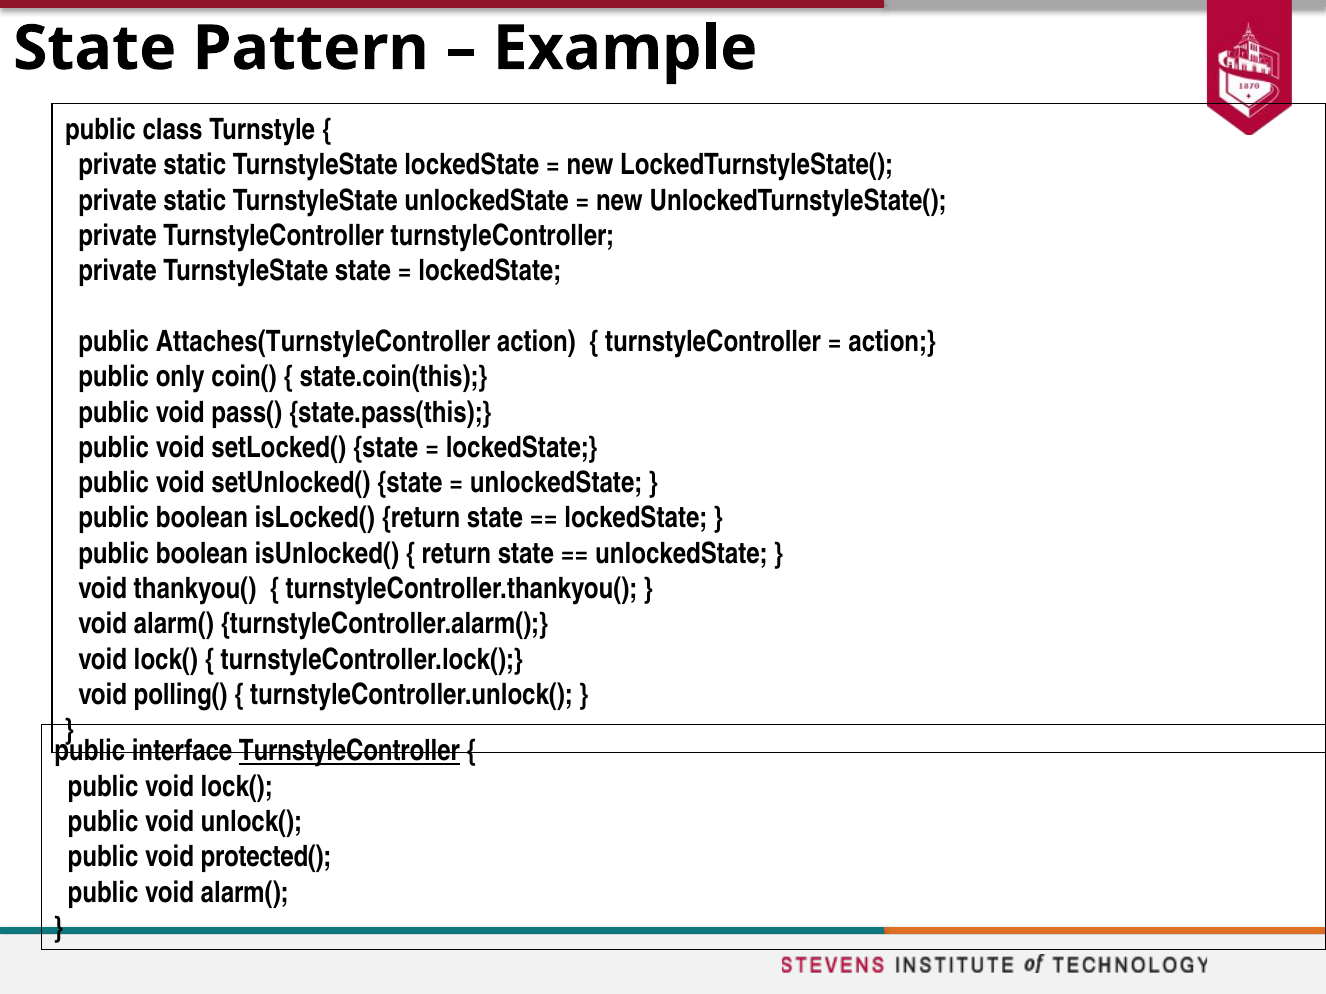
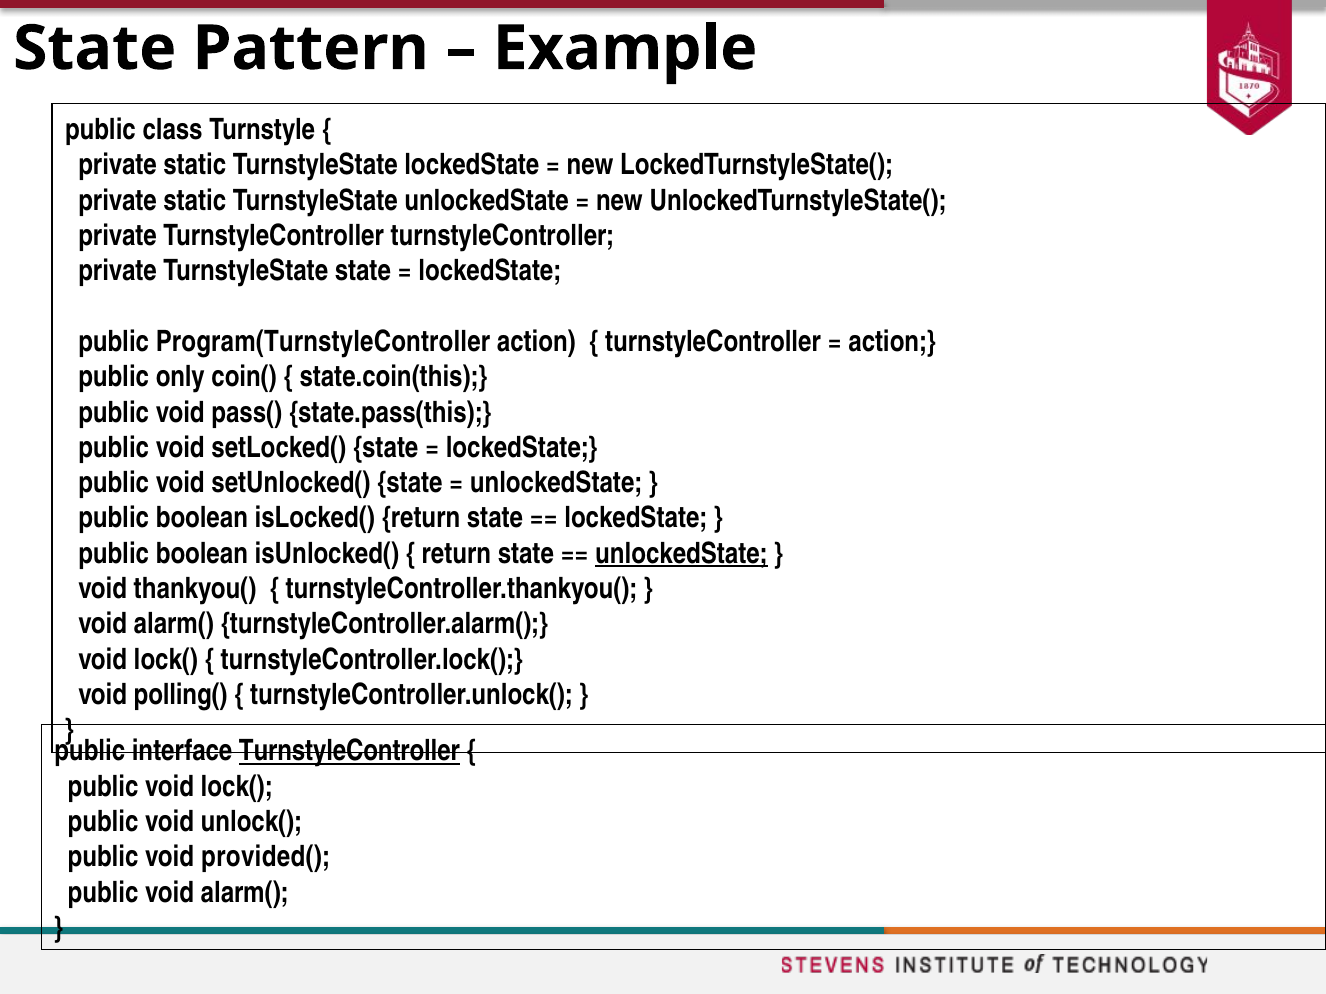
Attaches(TurnstyleController: Attaches(TurnstyleController -> Program(TurnstyleController
unlockedState at (681, 554) underline: none -> present
protected(: protected( -> provided(
